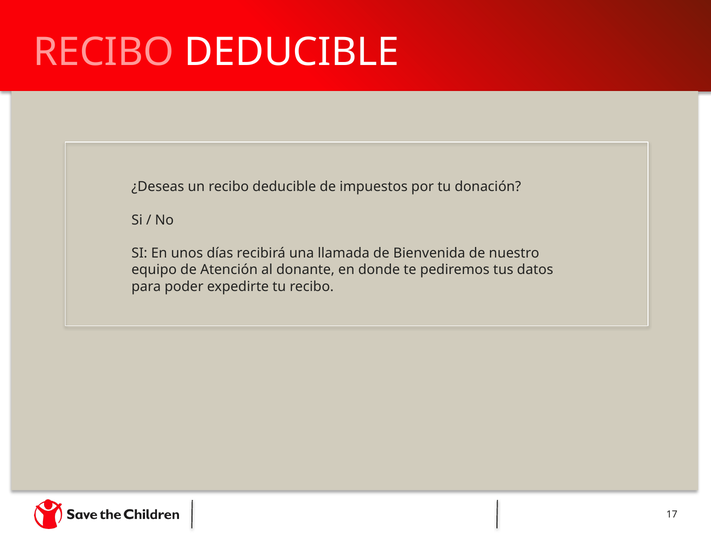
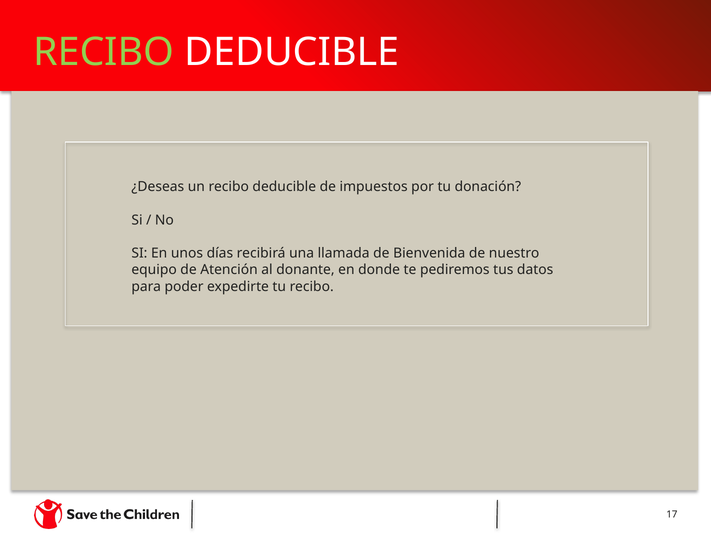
RECIBO at (104, 52) colour: pink -> light green
